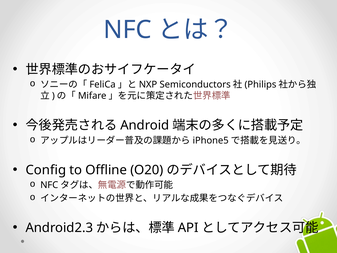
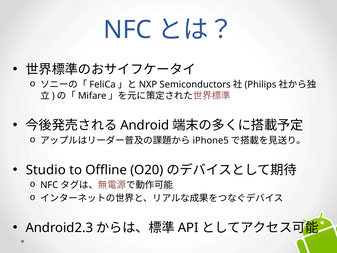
Config: Config -> Studio
